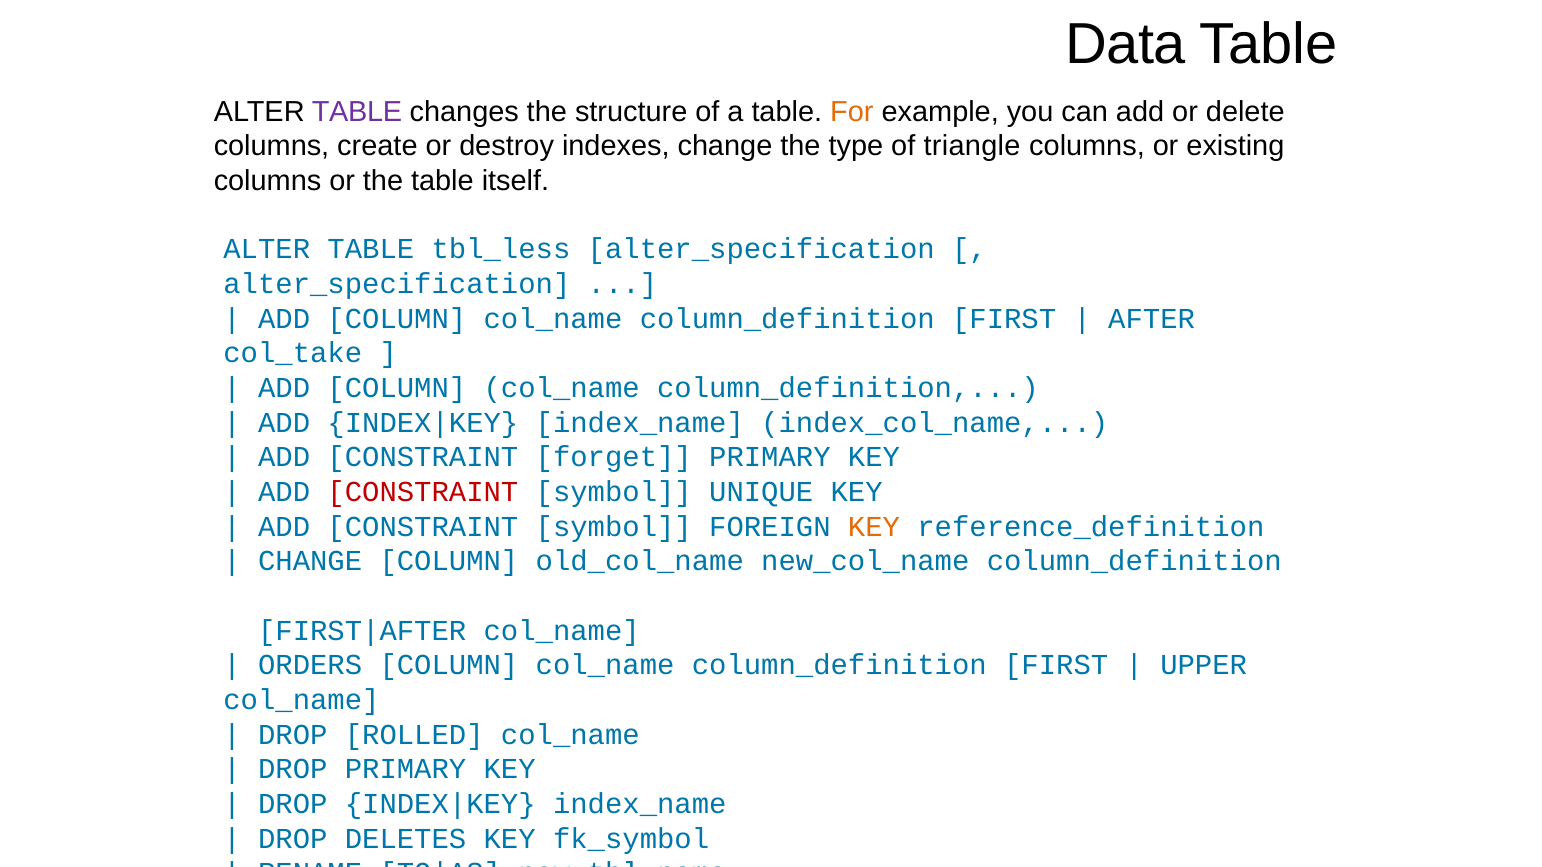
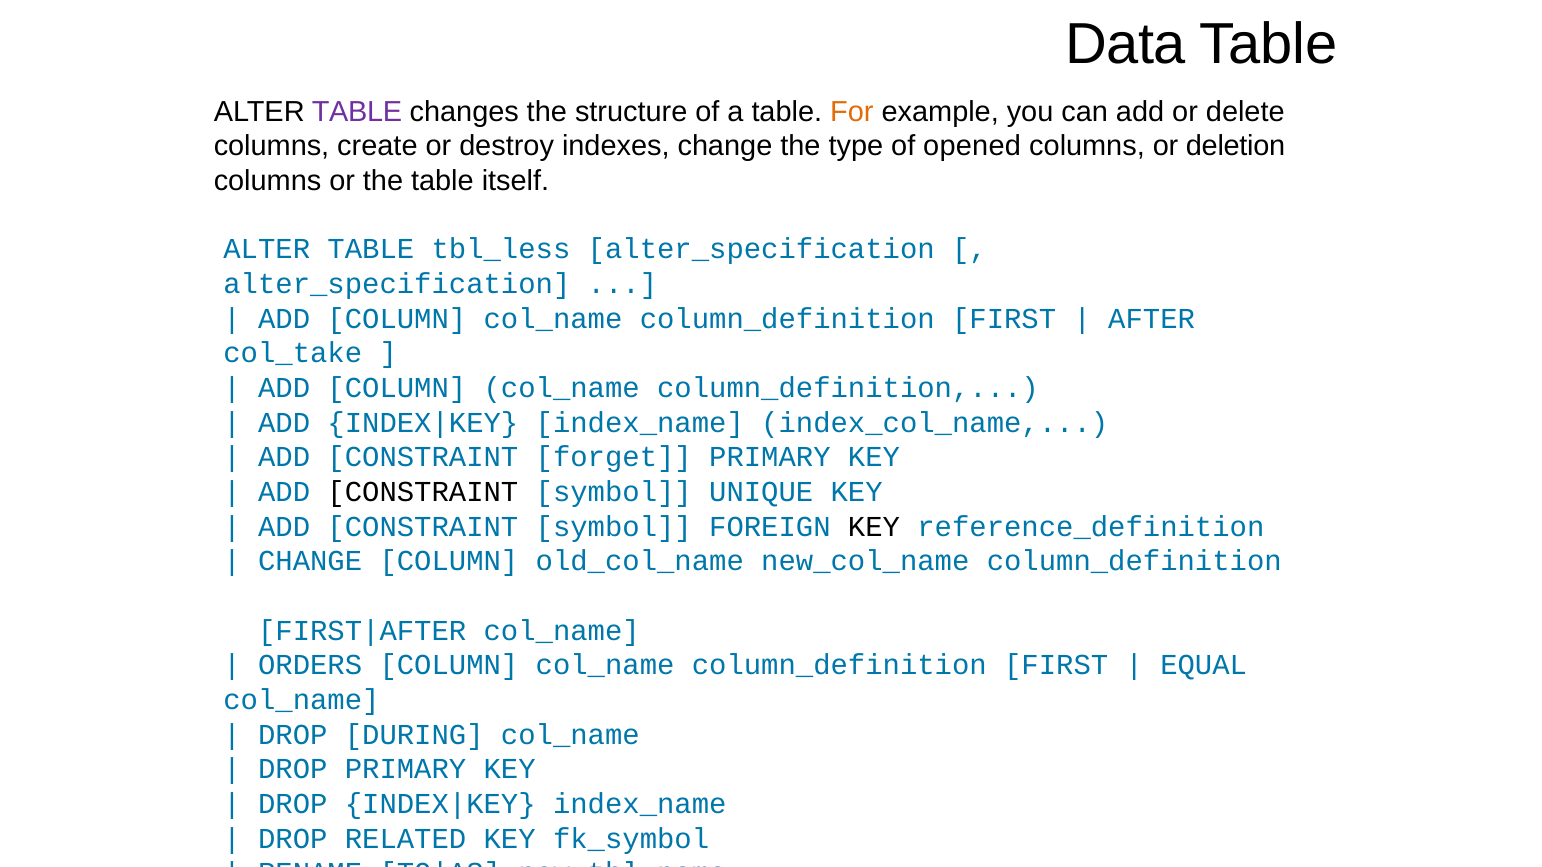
triangle: triangle -> opened
existing: existing -> deletion
CONSTRAINT at (423, 492) colour: red -> black
KEY at (874, 527) colour: orange -> black
UPPER: UPPER -> EQUAL
ROLLED: ROLLED -> DURING
DELETES: DELETES -> RELATED
